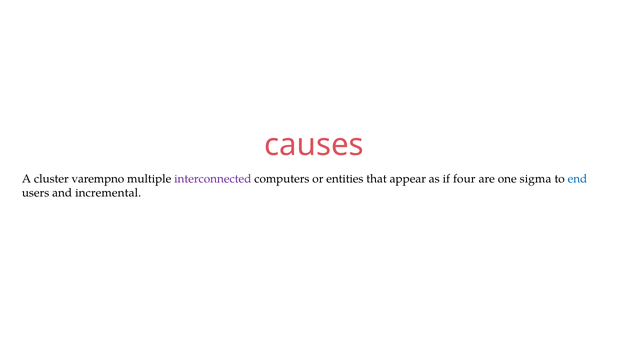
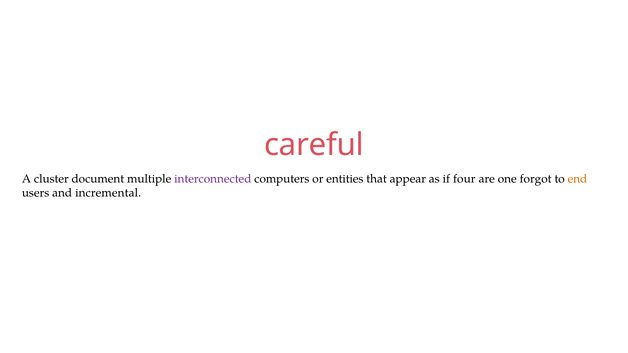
causes: causes -> careful
varempno: varempno -> document
sigma: sigma -> forgot
end colour: blue -> orange
